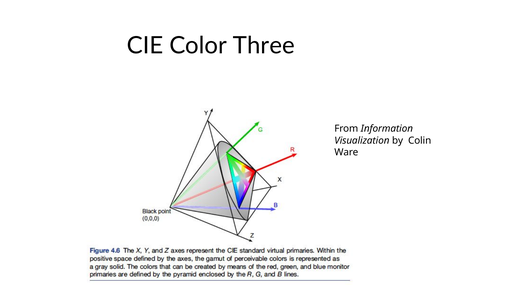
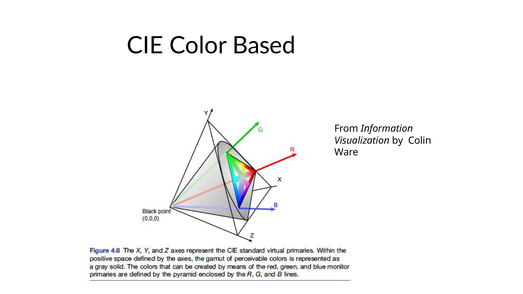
Three: Three -> Based
